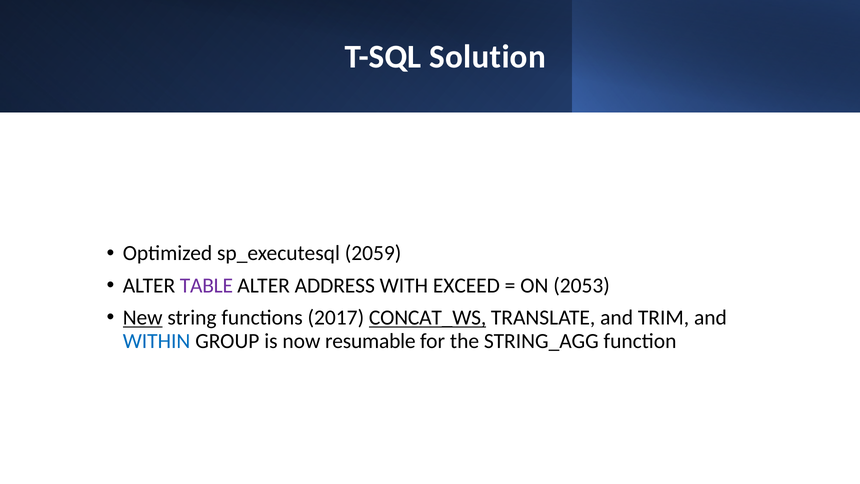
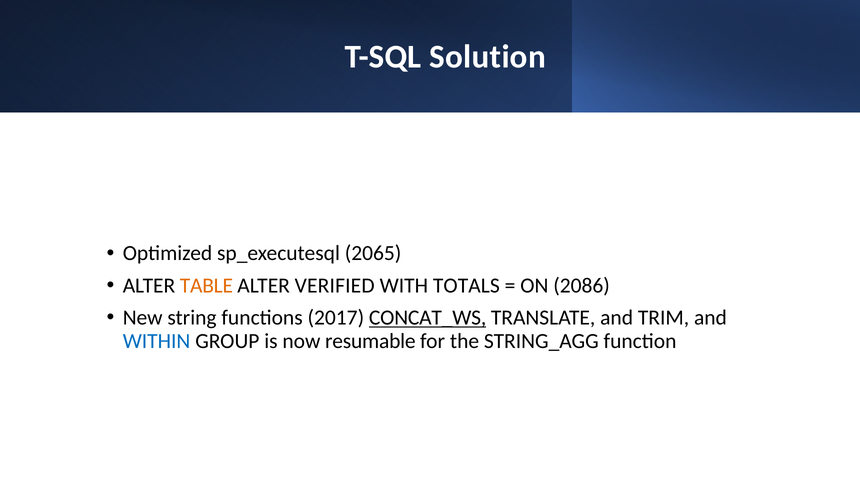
2059: 2059 -> 2065
TABLE colour: purple -> orange
ADDRESS: ADDRESS -> VERIFIED
EXCEED: EXCEED -> TOTALS
2053: 2053 -> 2086
New underline: present -> none
